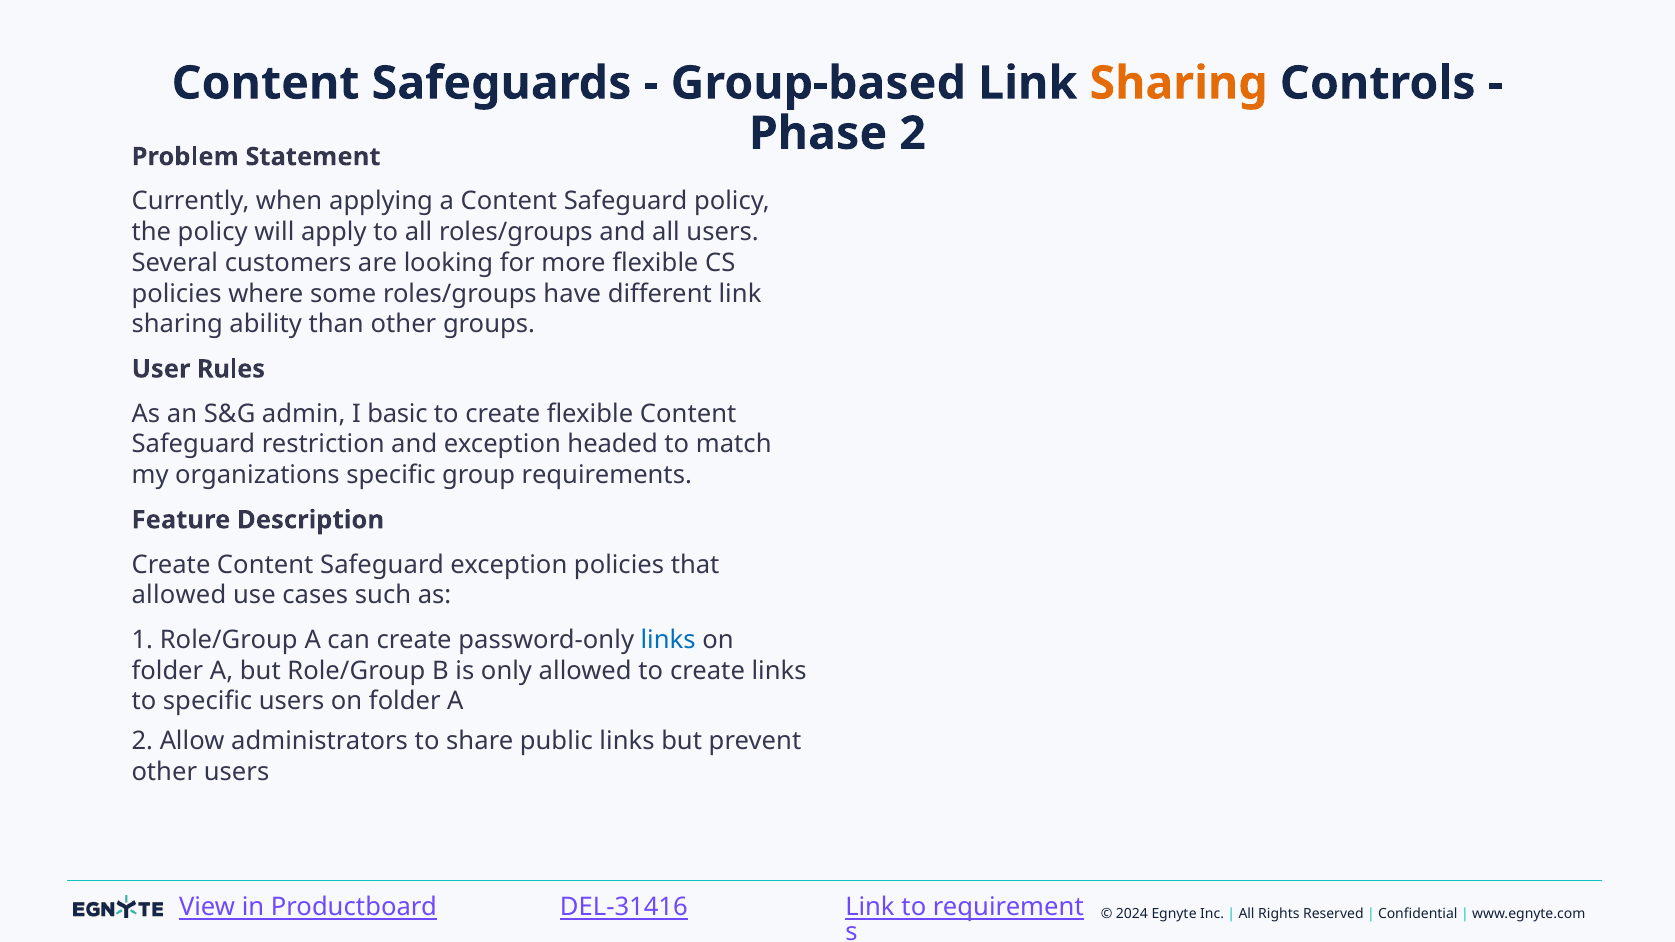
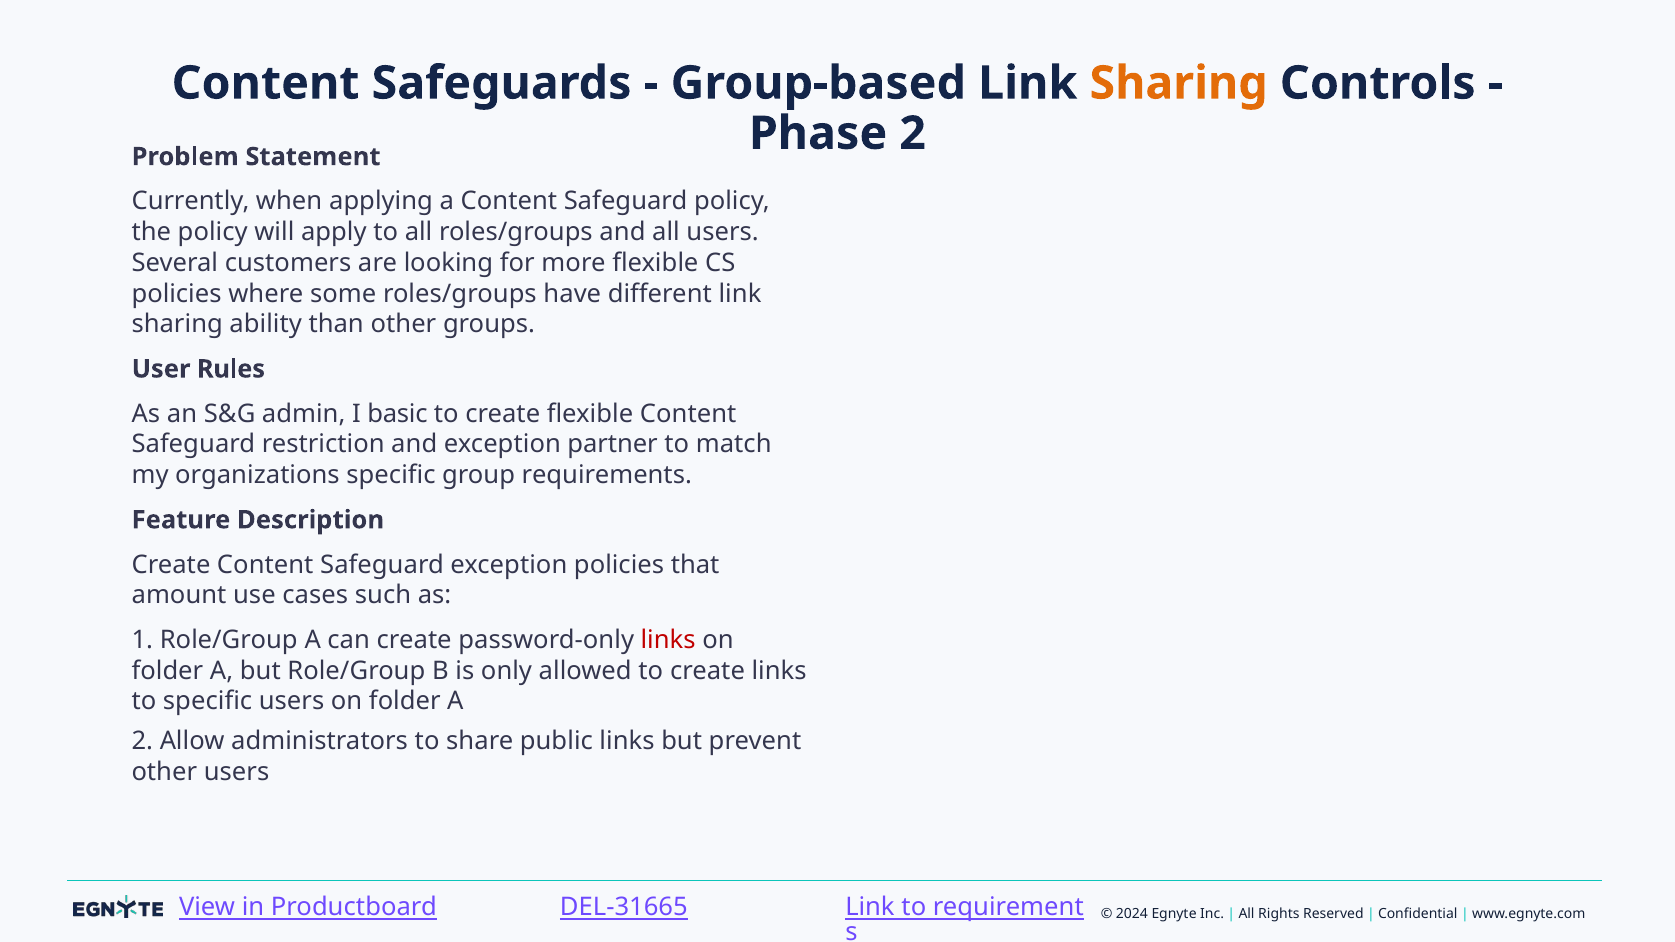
headed: headed -> partner
allowed at (179, 595): allowed -> amount
links at (668, 640) colour: blue -> red
DEL-31416: DEL-31416 -> DEL-31665
